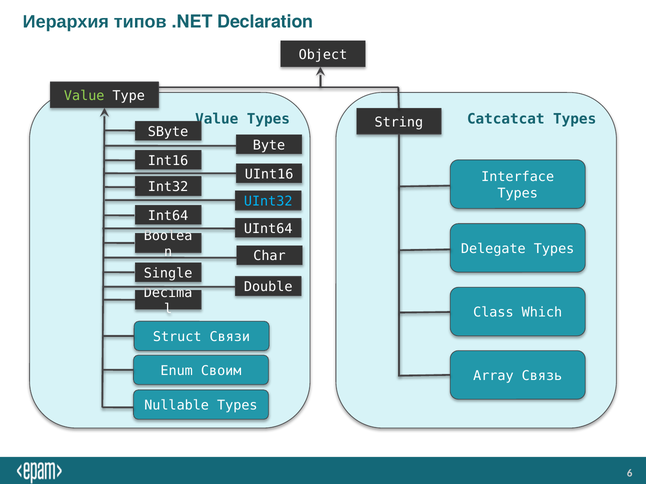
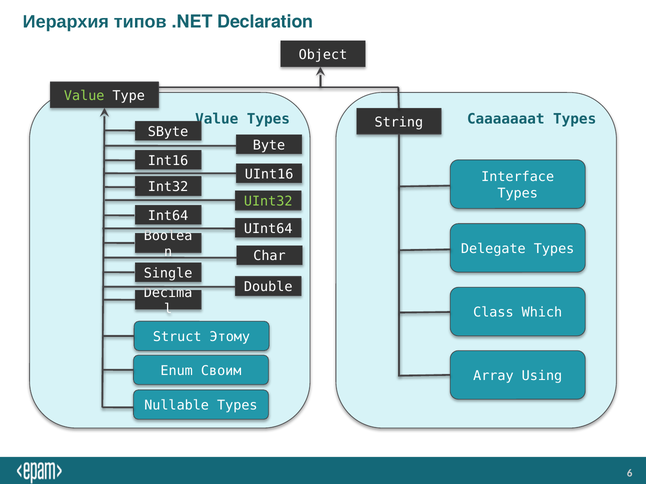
Catcatcat: Catcatcat -> Caaaaaaat
UInt32 colour: light blue -> light green
Связи: Связи -> Этому
Связь: Связь -> Using
